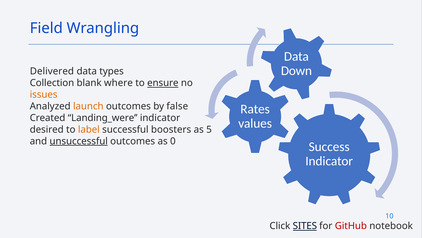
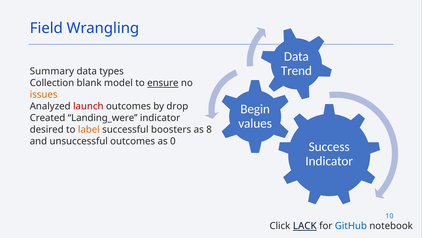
Down: Down -> Trend
Delivered: Delivered -> Summary
where: where -> model
launch colour: orange -> red
false: false -> drop
Rates: Rates -> Begin
5: 5 -> 8
unsuccessful underline: present -> none
SITES: SITES -> LACK
GitHub colour: red -> blue
